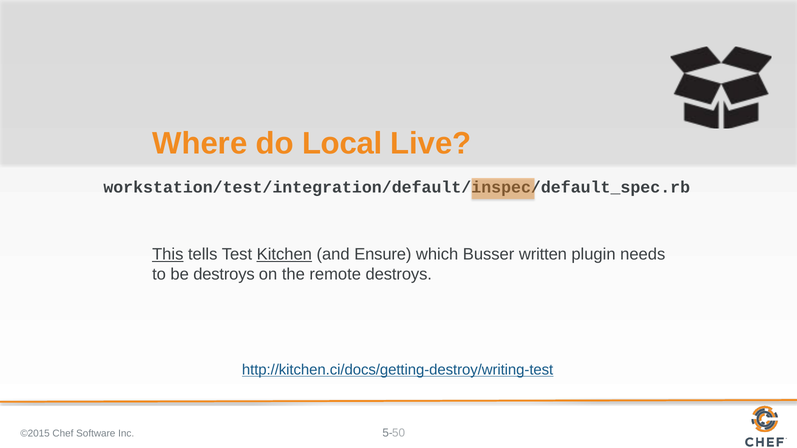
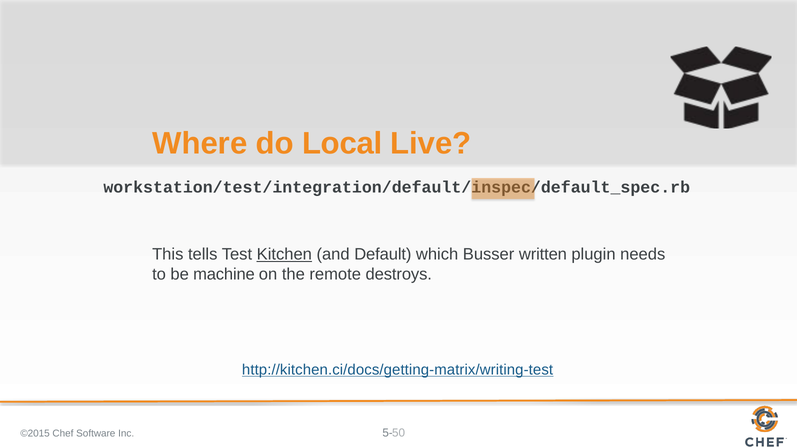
This underline: present -> none
Ensure: Ensure -> Default
be destroys: destroys -> machine
http://kitchen.ci/docs/getting-destroy/writing-test: http://kitchen.ci/docs/getting-destroy/writing-test -> http://kitchen.ci/docs/getting-matrix/writing-test
